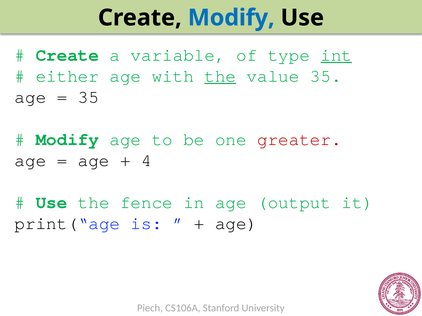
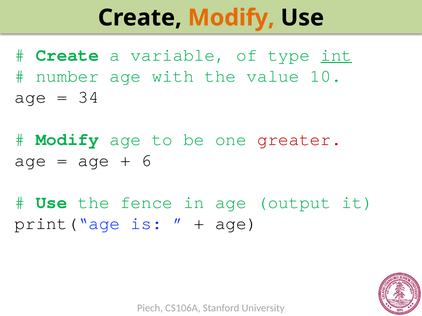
Modify at (231, 18) colour: blue -> orange
either: either -> number
the at (220, 76) underline: present -> none
value 35: 35 -> 10
35 at (88, 97): 35 -> 34
4: 4 -> 6
